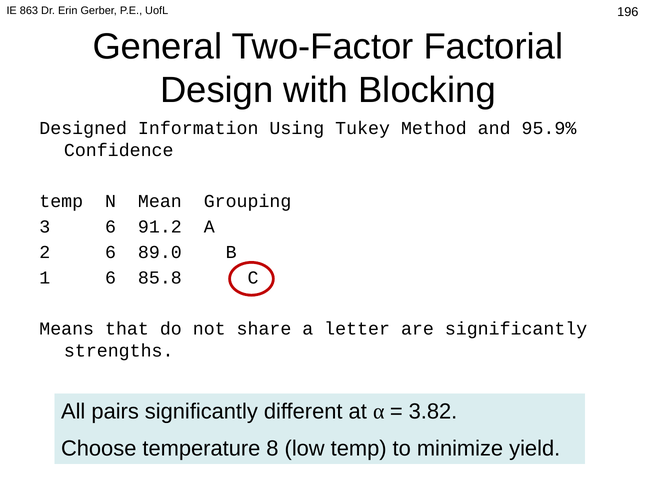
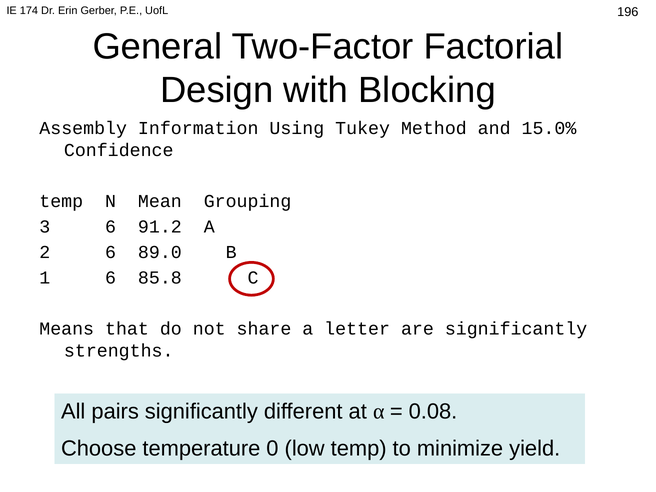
863: 863 -> 174
Designed: Designed -> Assembly
95.9%: 95.9% -> 15.0%
3.82: 3.82 -> 0.08
8: 8 -> 0
